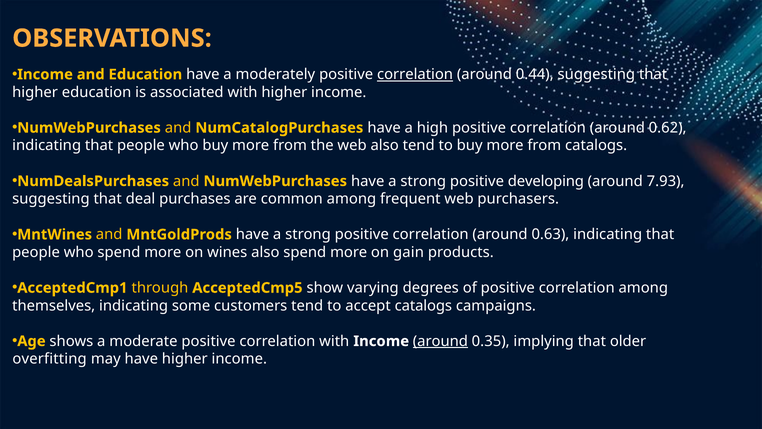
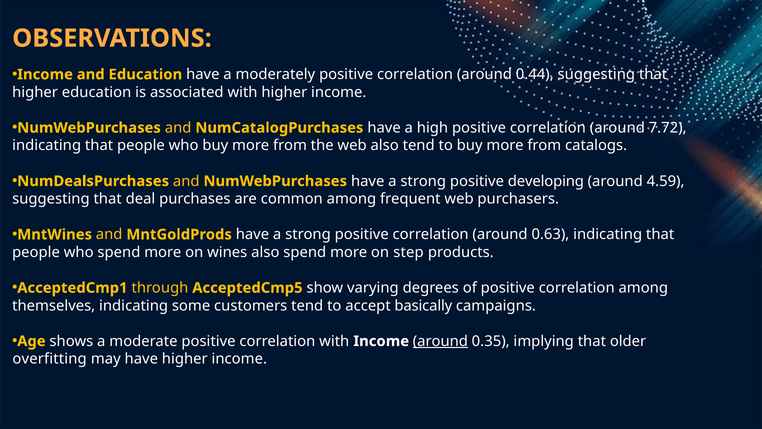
correlation at (415, 74) underline: present -> none
0.62: 0.62 -> 7.72
7.93: 7.93 -> 4.59
gain: gain -> step
accept catalogs: catalogs -> basically
